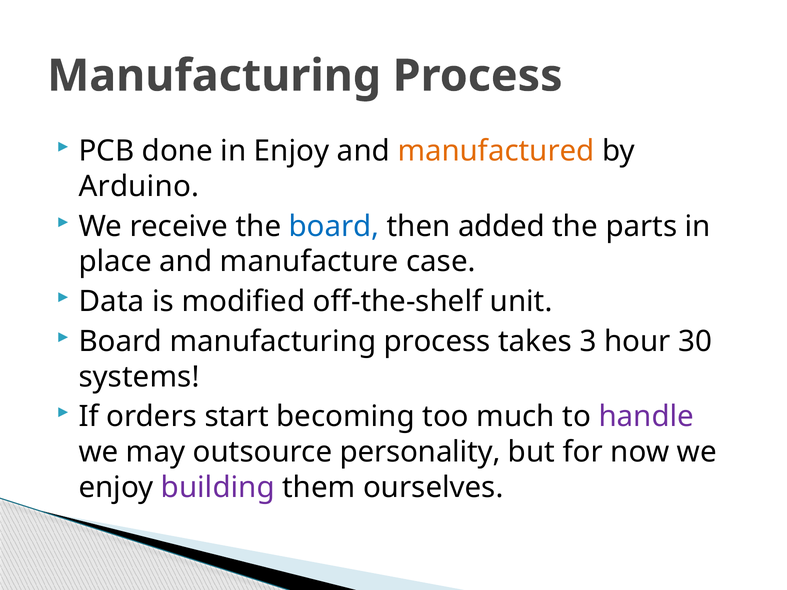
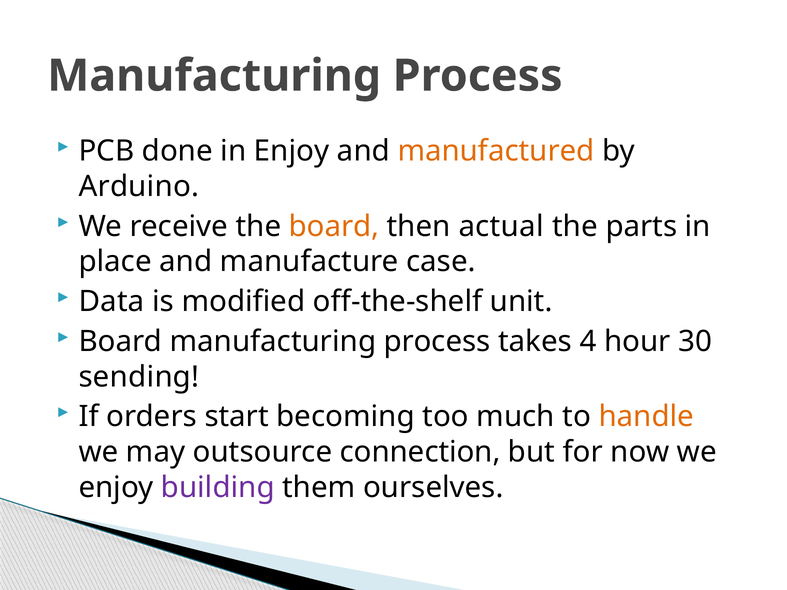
board at (334, 226) colour: blue -> orange
added: added -> actual
3: 3 -> 4
systems: systems -> sending
handle colour: purple -> orange
personality: personality -> connection
